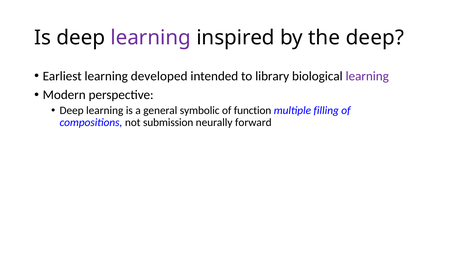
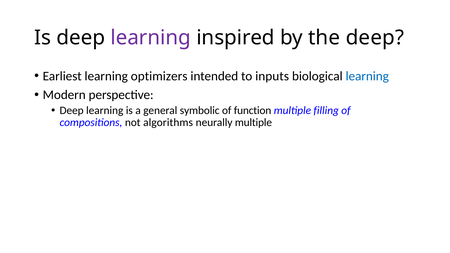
developed: developed -> optimizers
library: library -> inputs
learning at (367, 76) colour: purple -> blue
submission: submission -> algorithms
neurally forward: forward -> multiple
